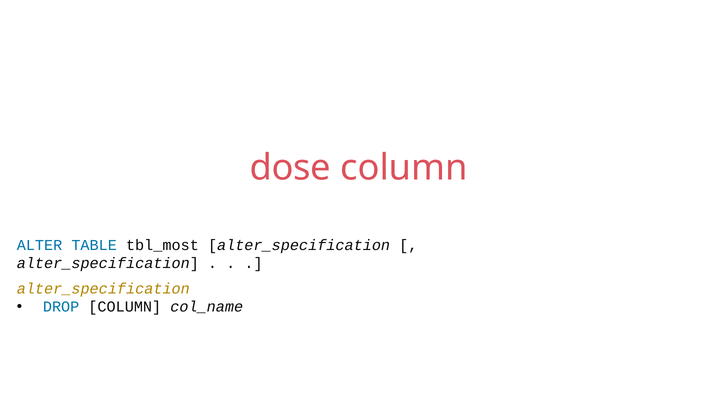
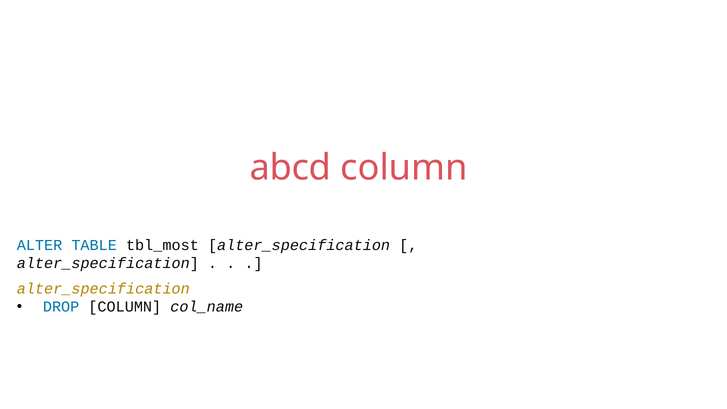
dose: dose -> abcd
